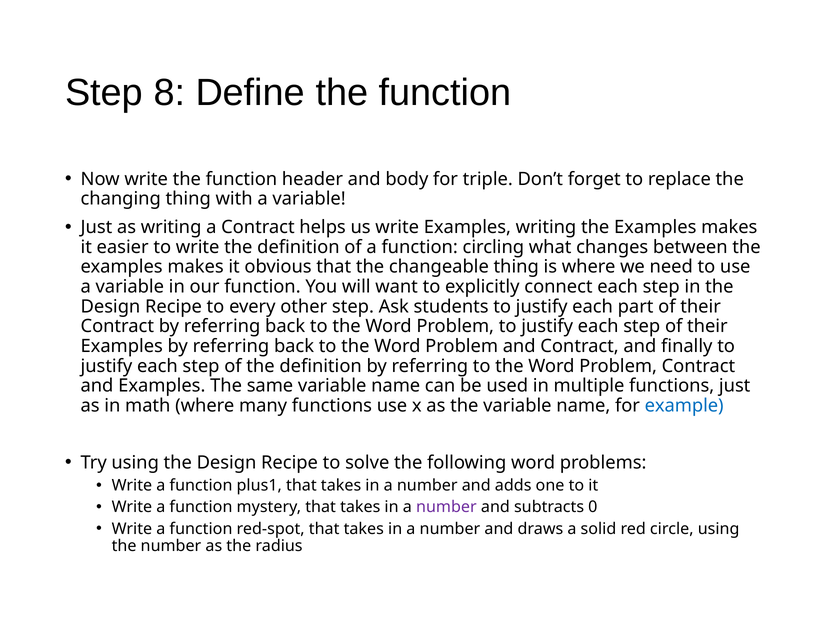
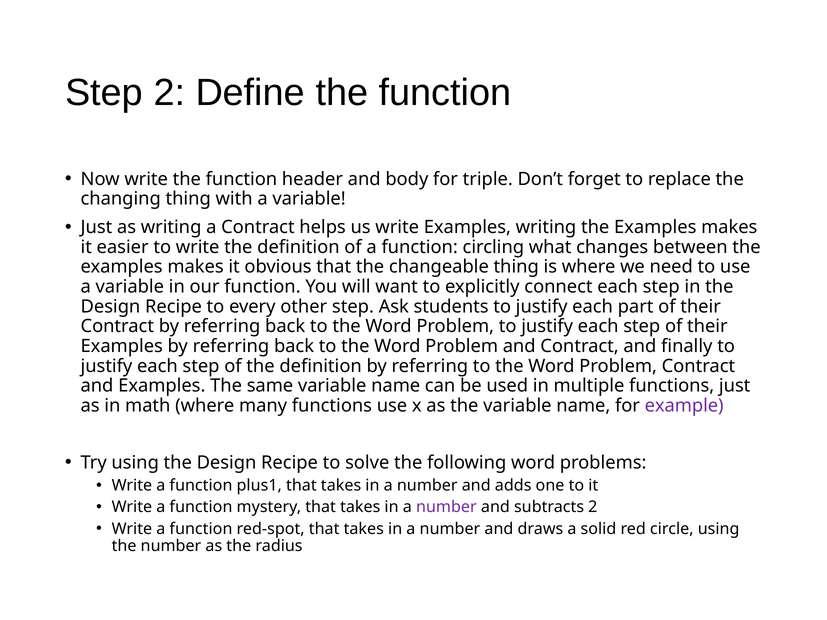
Step 8: 8 -> 2
example colour: blue -> purple
subtracts 0: 0 -> 2
